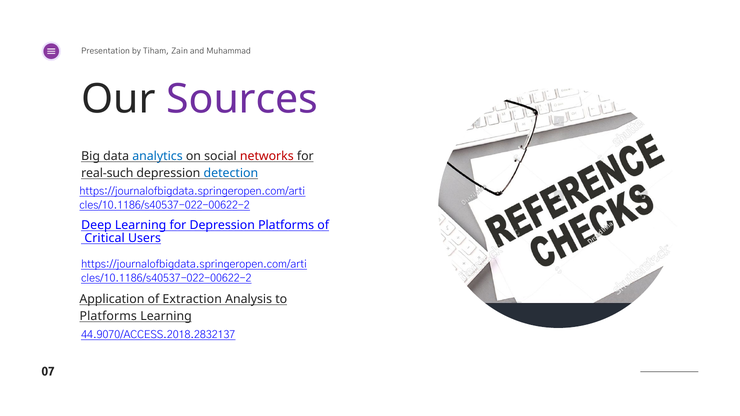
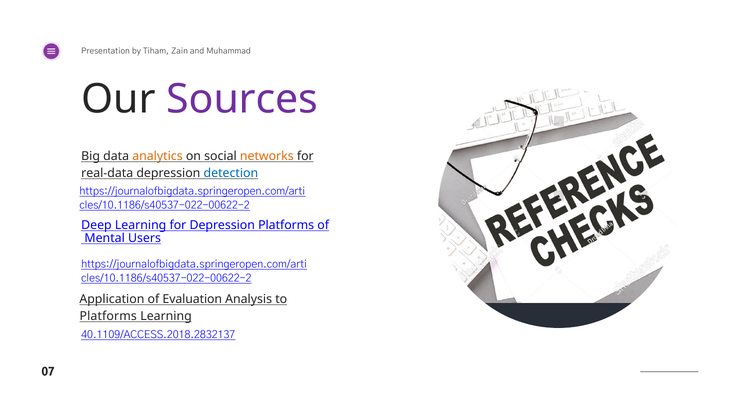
analytics colour: blue -> orange
networks colour: red -> orange
real-such: real-such -> real-data
Critical: Critical -> Mental
Extraction: Extraction -> Evaluation
44.9070/ACCESS.2018.2832137: 44.9070/ACCESS.2018.2832137 -> 40.1109/ACCESS.2018.2832137
